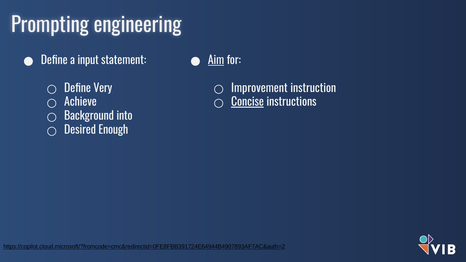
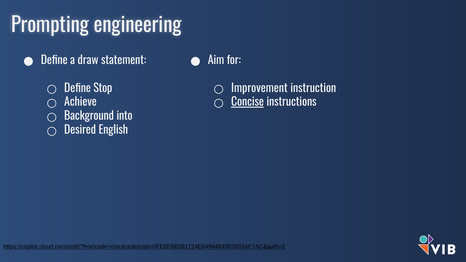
input: input -> draw
Aim underline: present -> none
Very: Very -> Stop
Enough: Enough -> English
